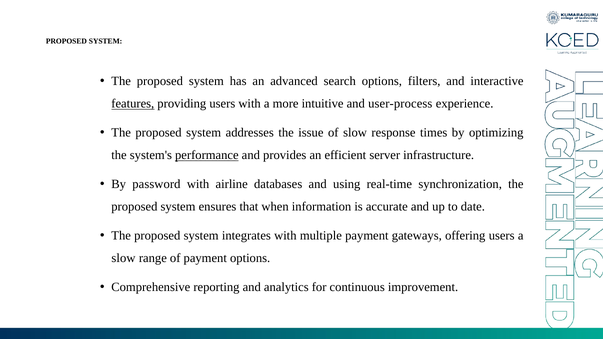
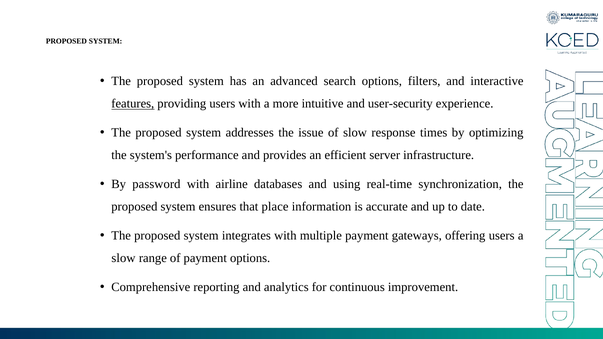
user-process: user-process -> user-security
performance underline: present -> none
when: when -> place
